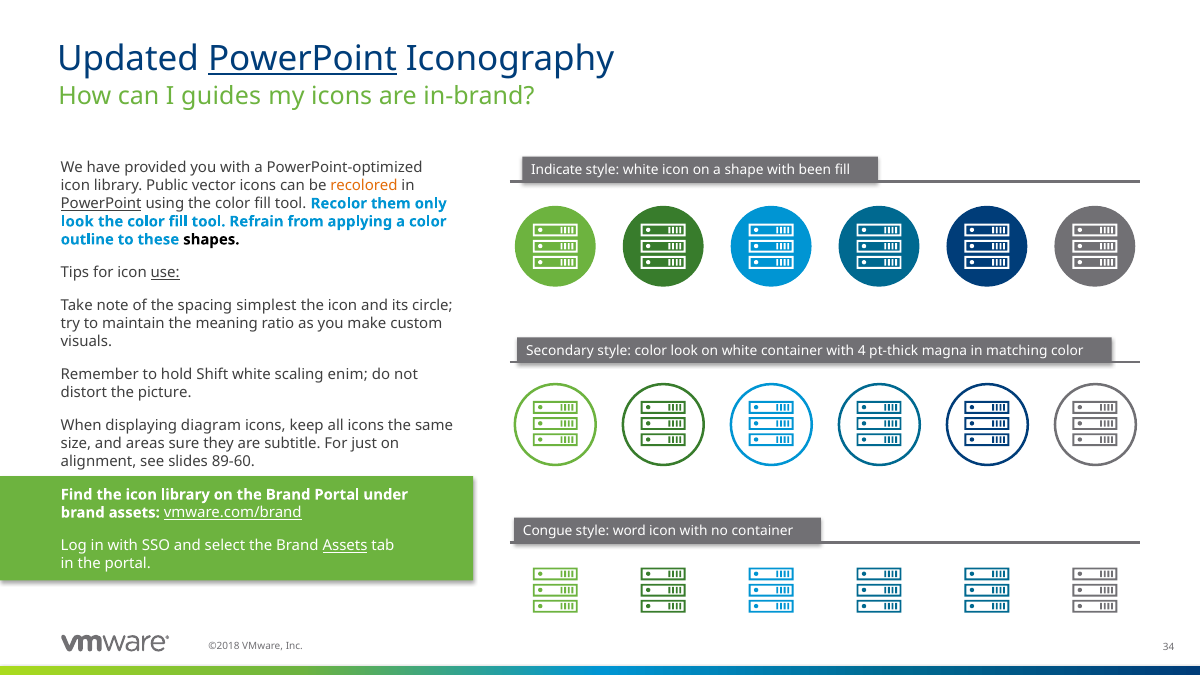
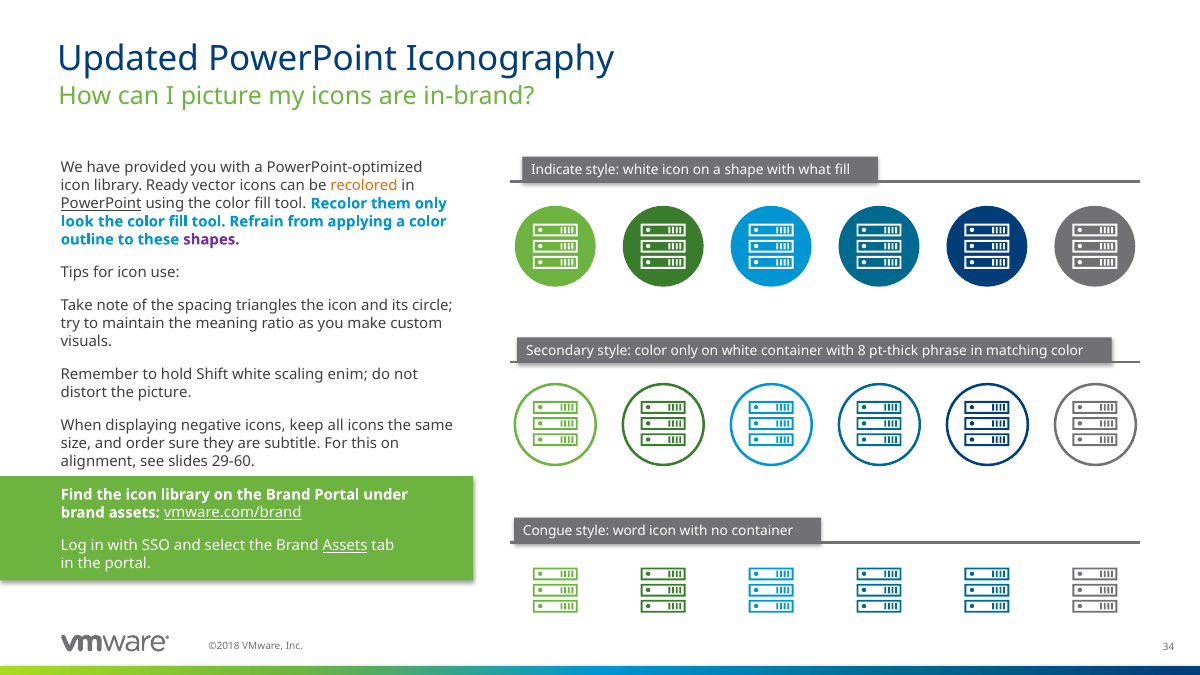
PowerPoint at (302, 59) underline: present -> none
I guides: guides -> picture
been: been -> what
Public: Public -> Ready
shapes colour: black -> purple
use underline: present -> none
simplest: simplest -> triangles
color look: look -> only
4: 4 -> 8
magna: magna -> phrase
diagram: diagram -> negative
areas: areas -> order
just: just -> this
89-60: 89-60 -> 29-60
